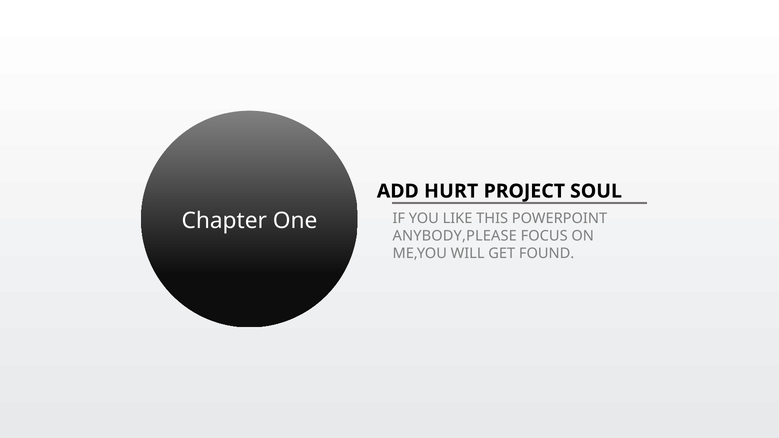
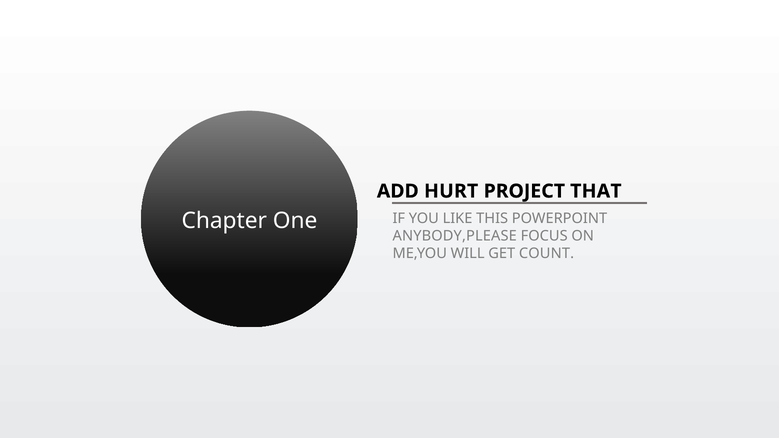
SOUL: SOUL -> THAT
FOUND: FOUND -> COUNT
